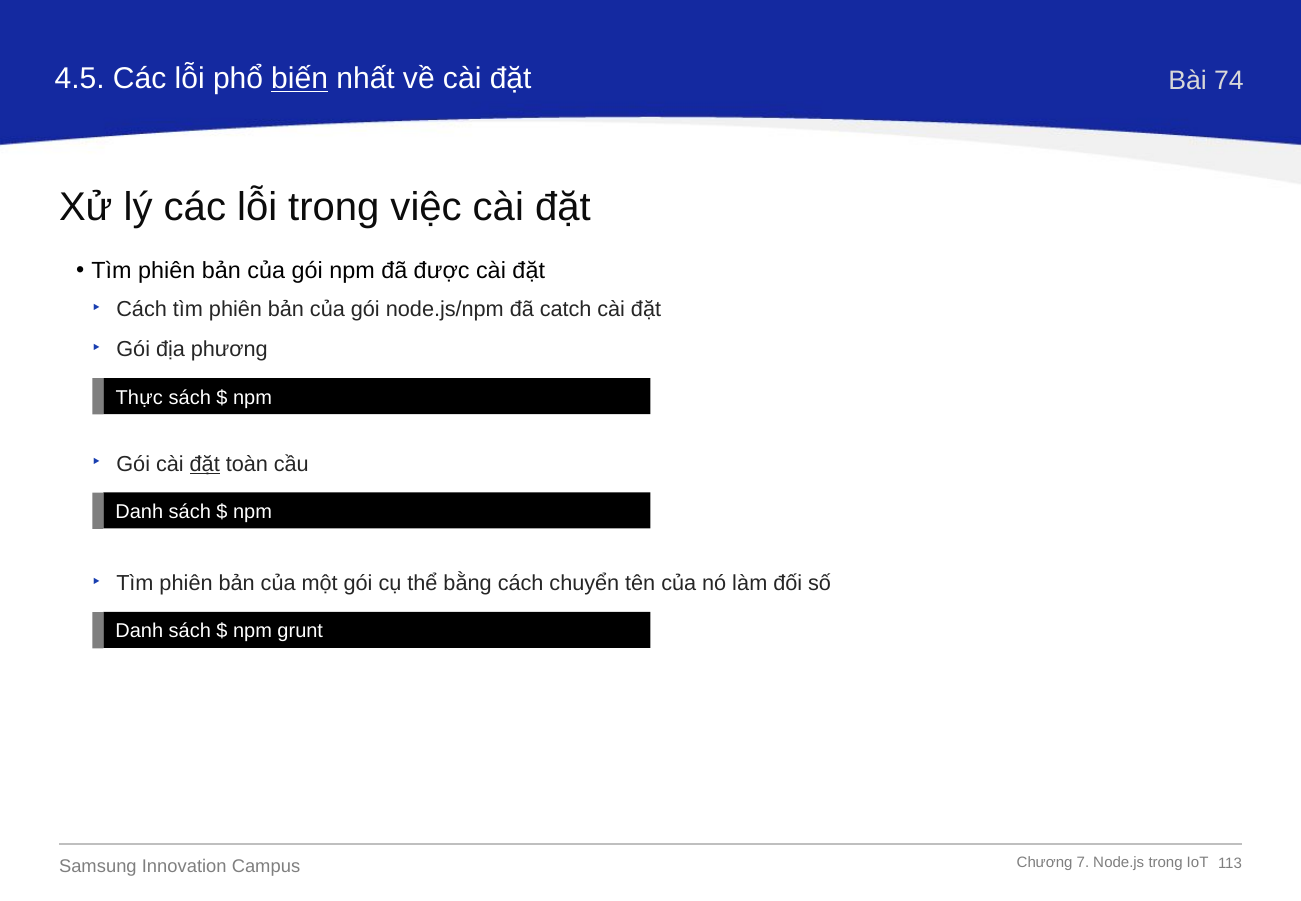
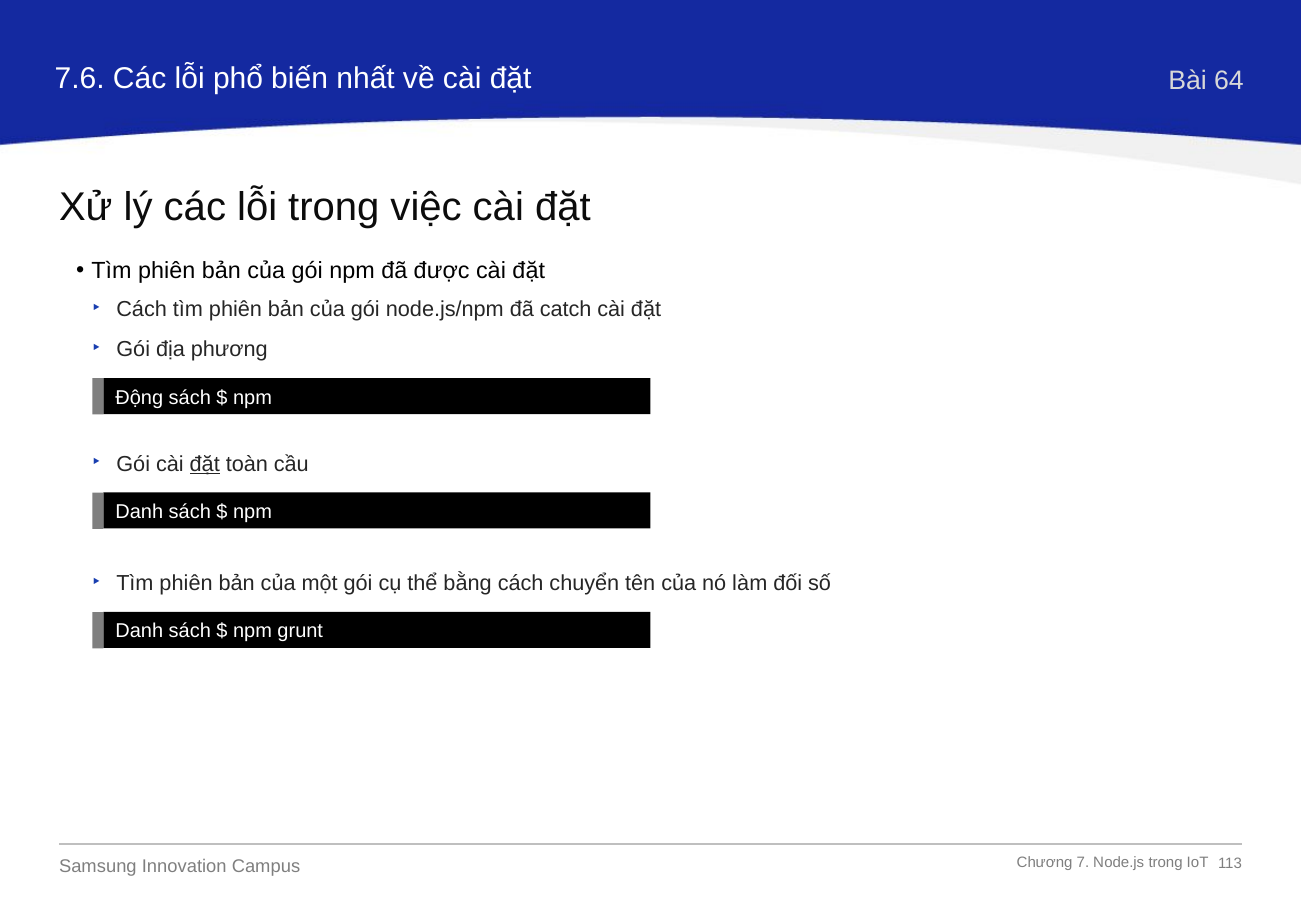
4.5: 4.5 -> 7.6
biến underline: present -> none
74: 74 -> 64
Thực: Thực -> Động
